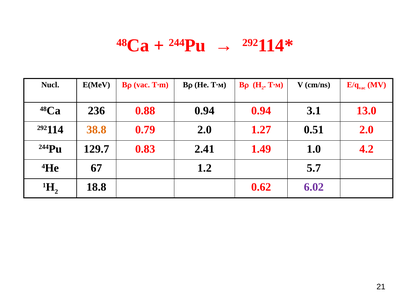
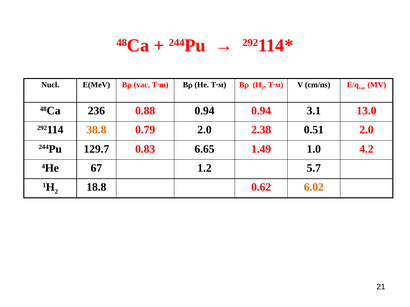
1.27: 1.27 -> 2.38
2.41: 2.41 -> 6.65
6.02 colour: purple -> orange
